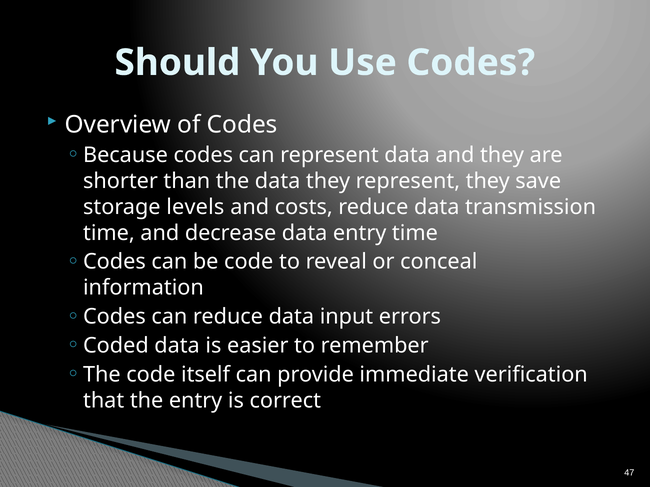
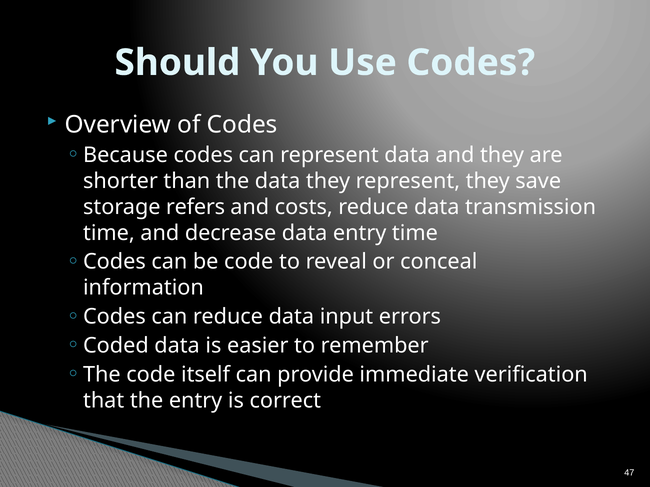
levels: levels -> refers
